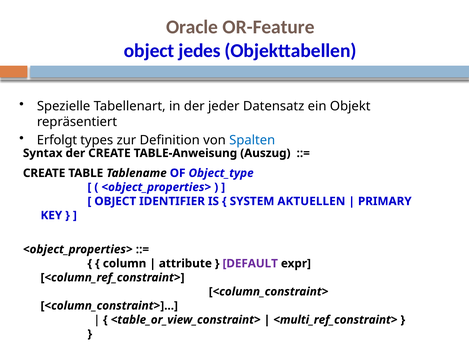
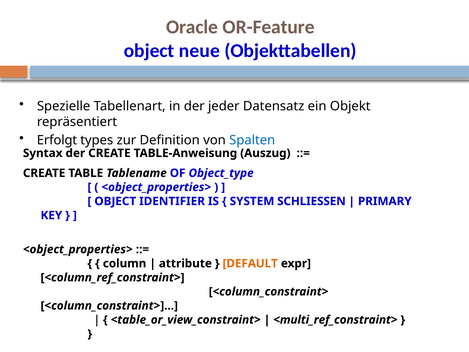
jedes: jedes -> neue
AKTUELLEN: AKTUELLEN -> SCHLIESSEN
DEFAULT colour: purple -> orange
